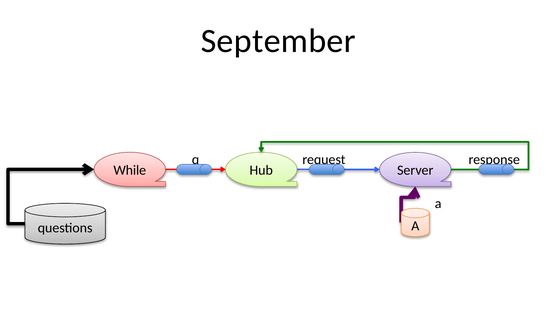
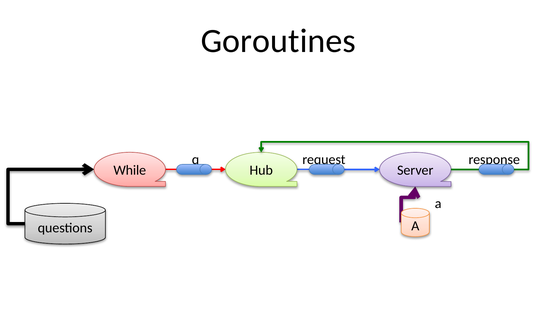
September: September -> Goroutines
